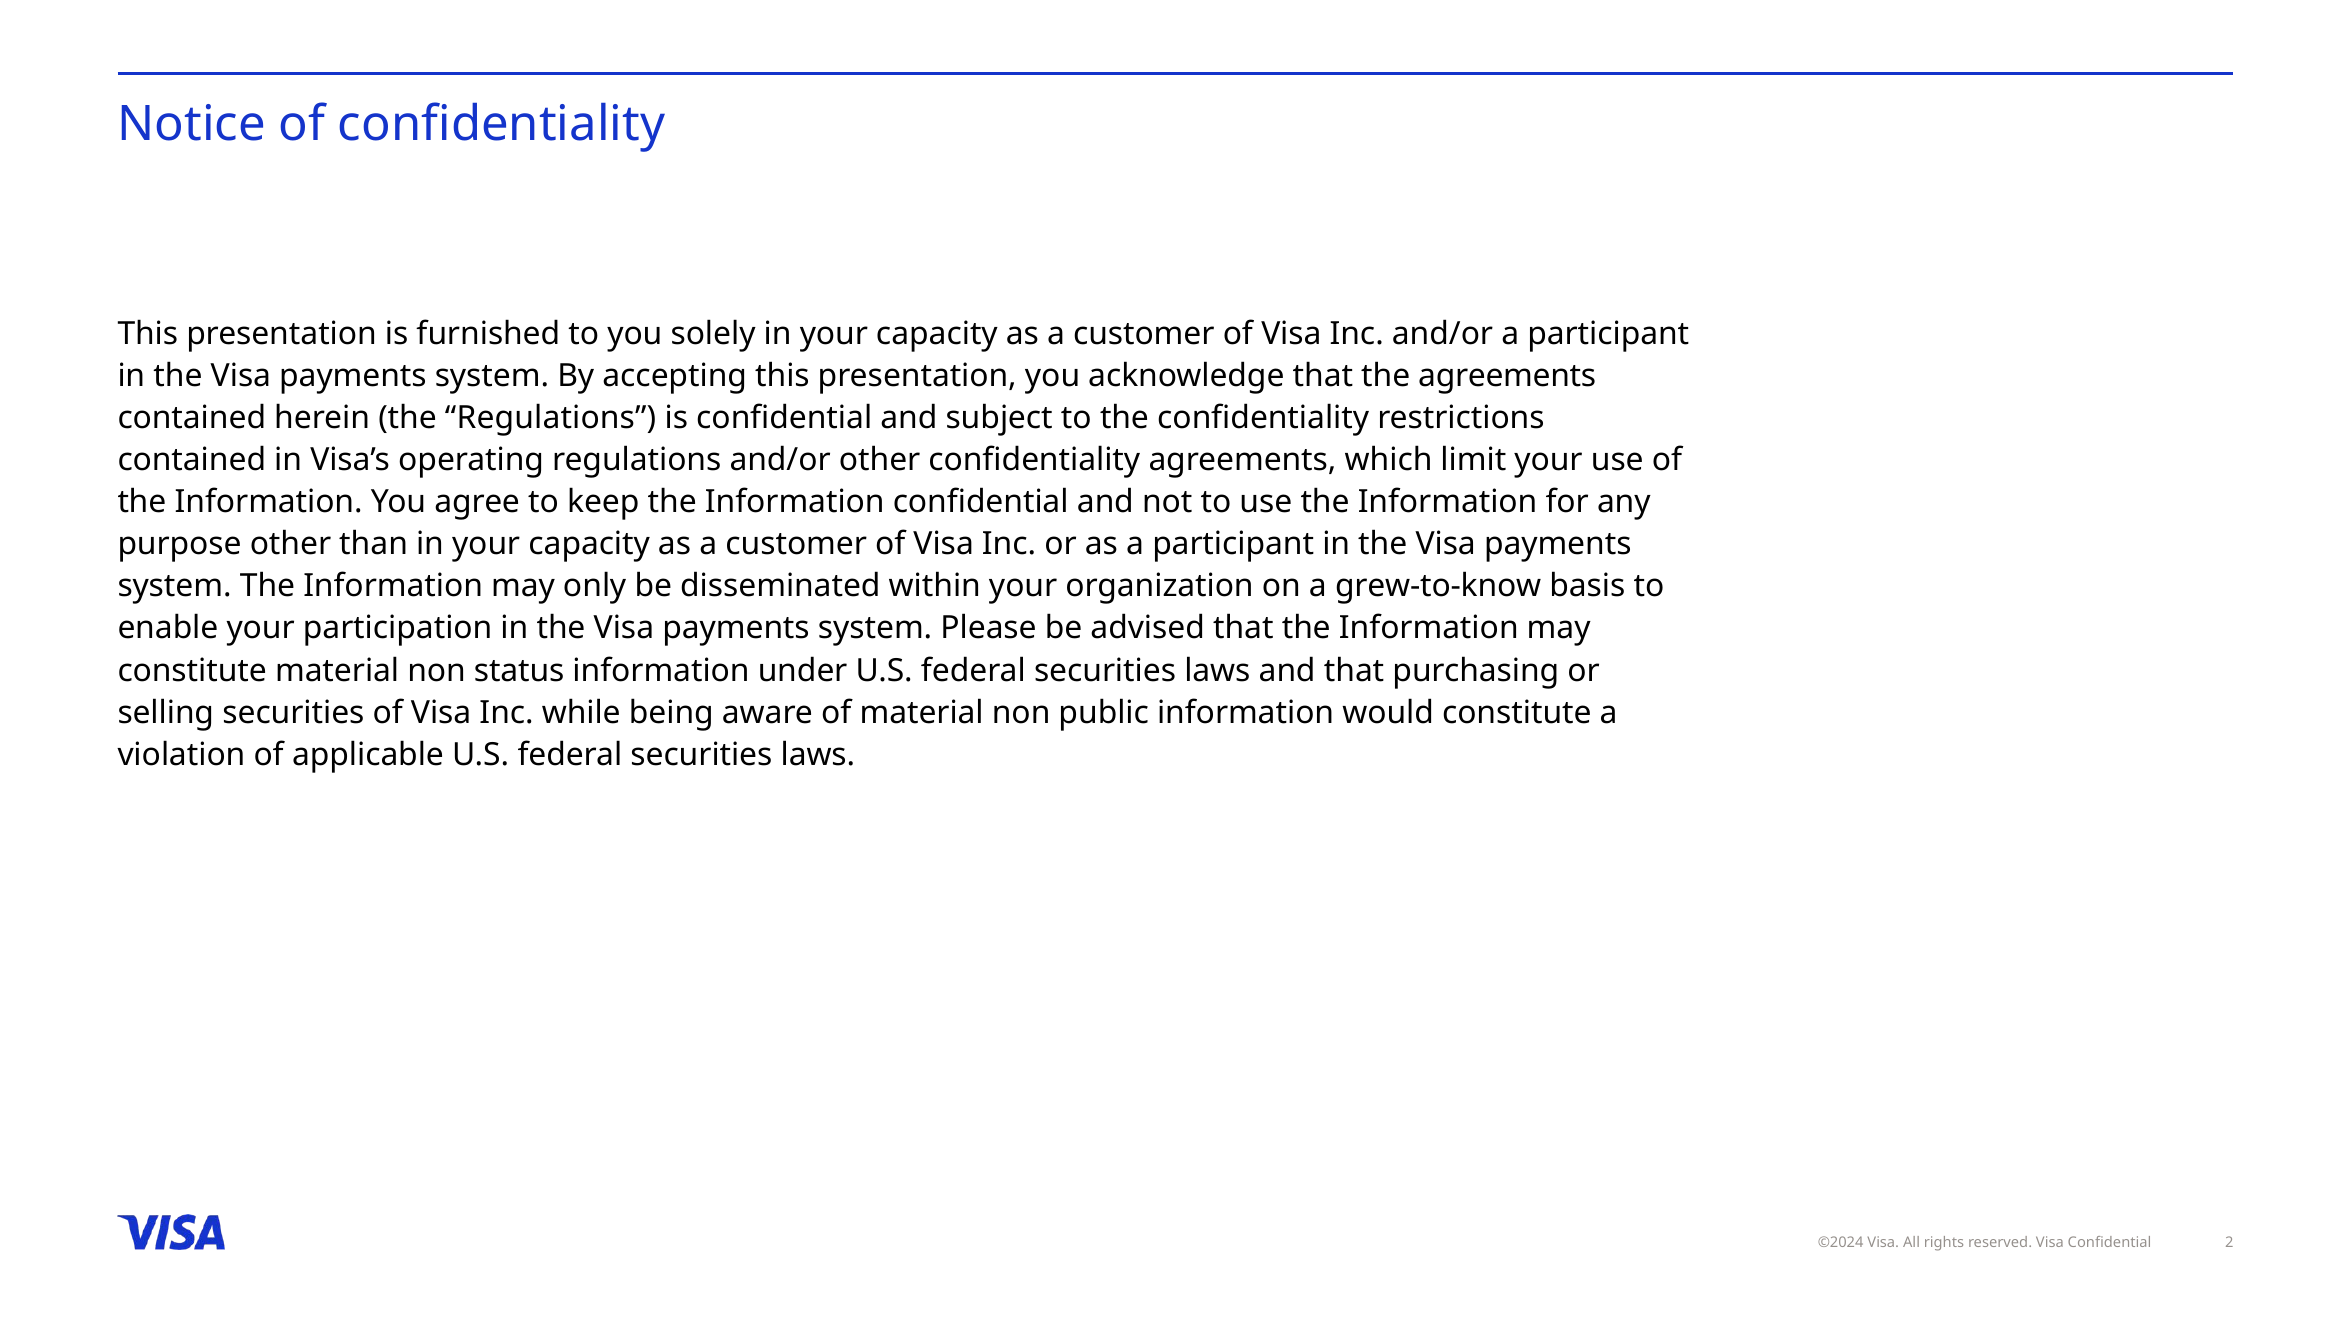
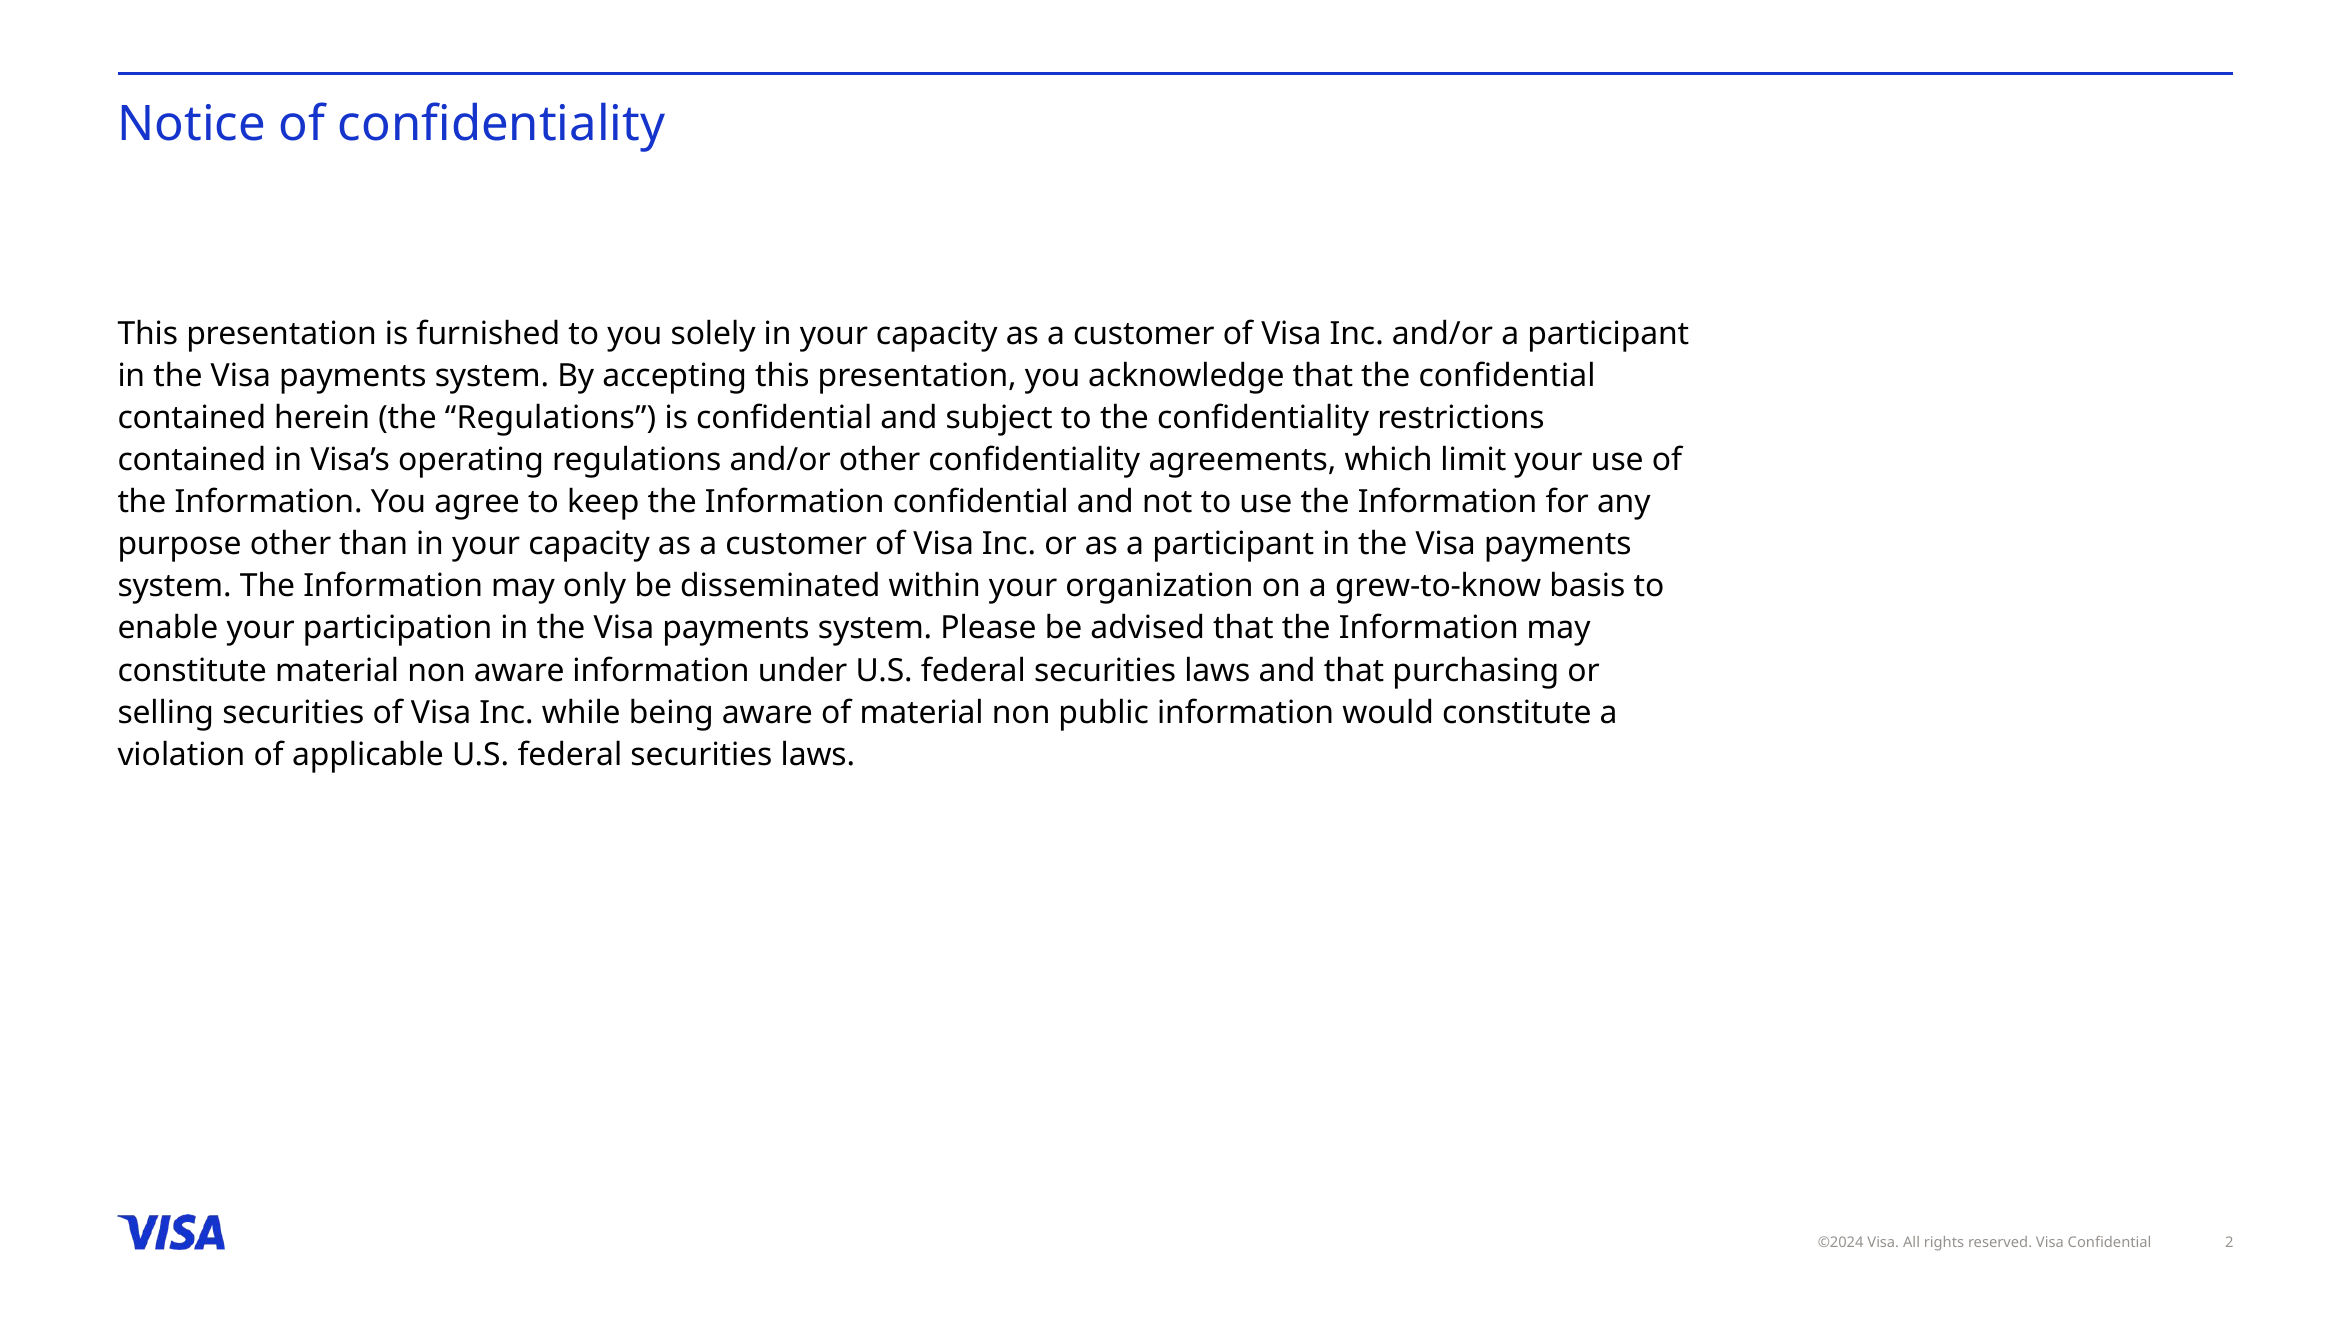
the agreements: agreements -> confidential
non status: status -> aware
